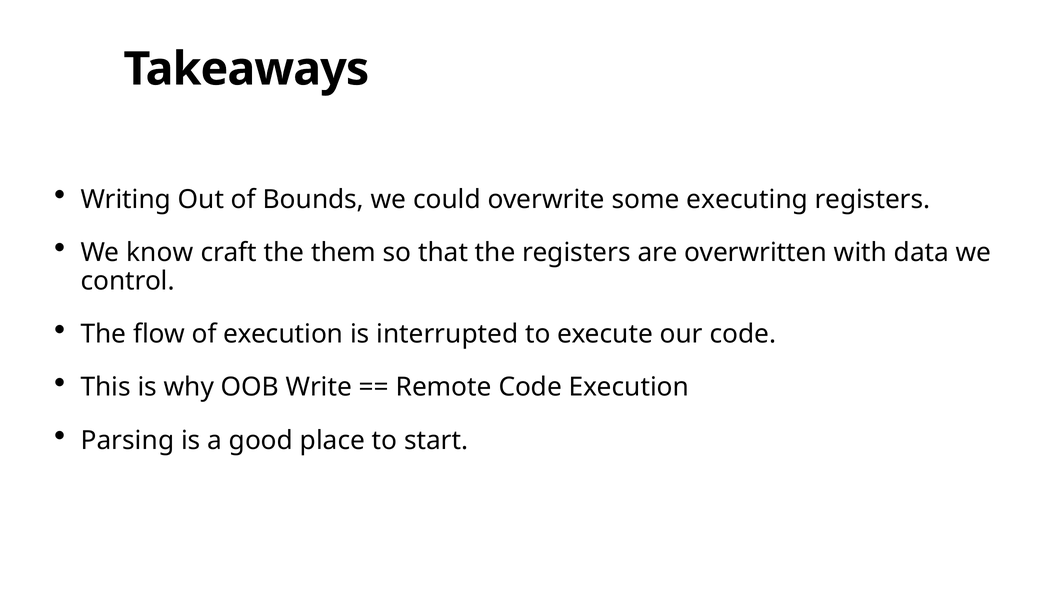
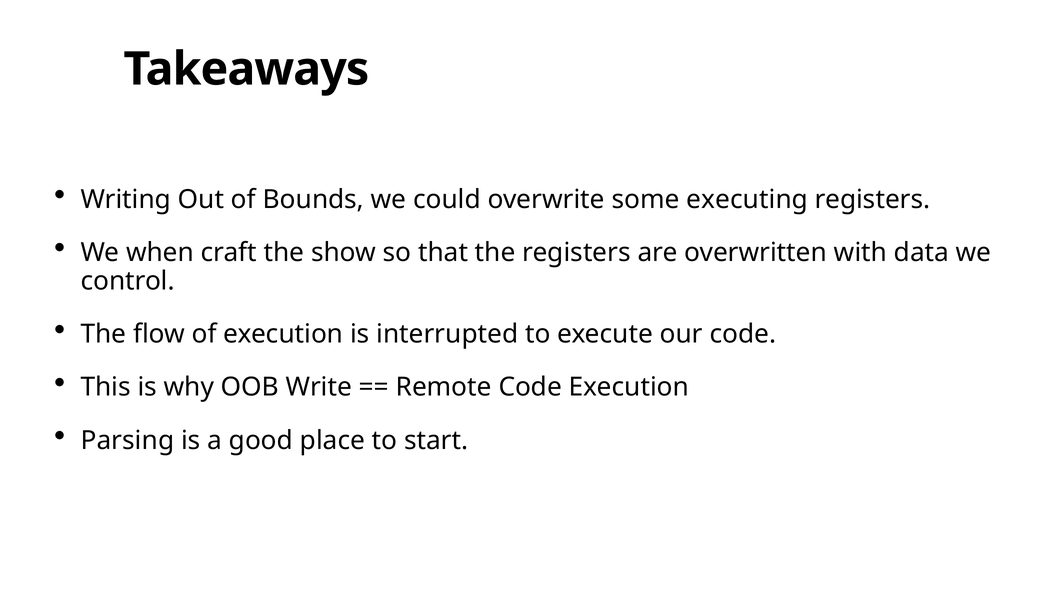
know: know -> when
them: them -> show
